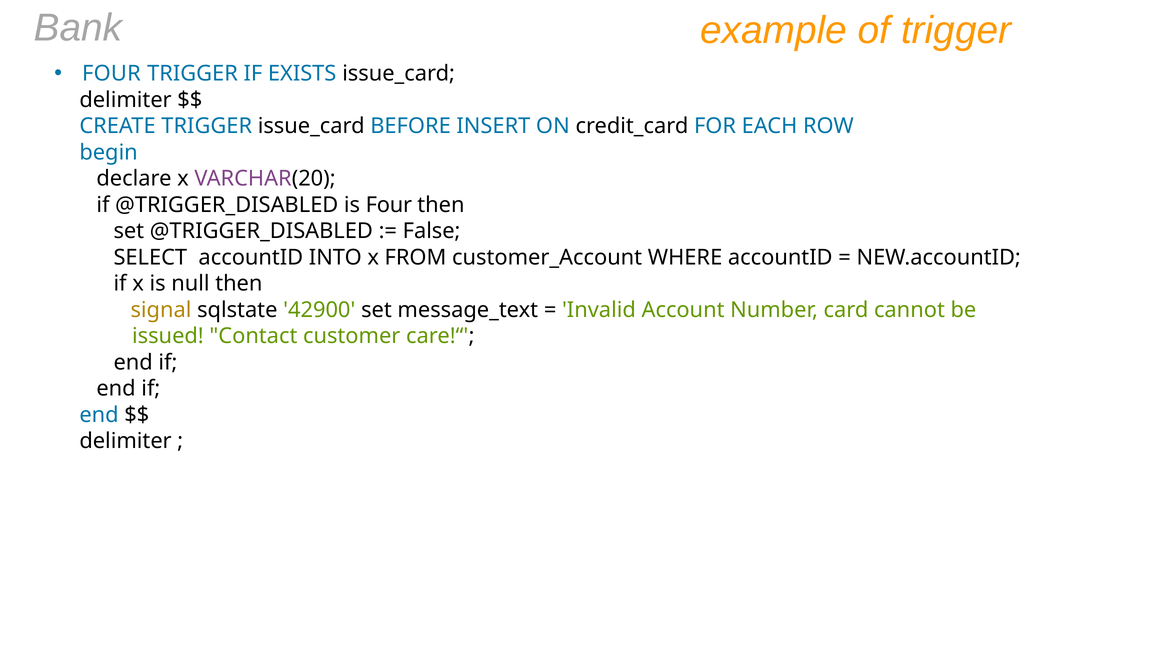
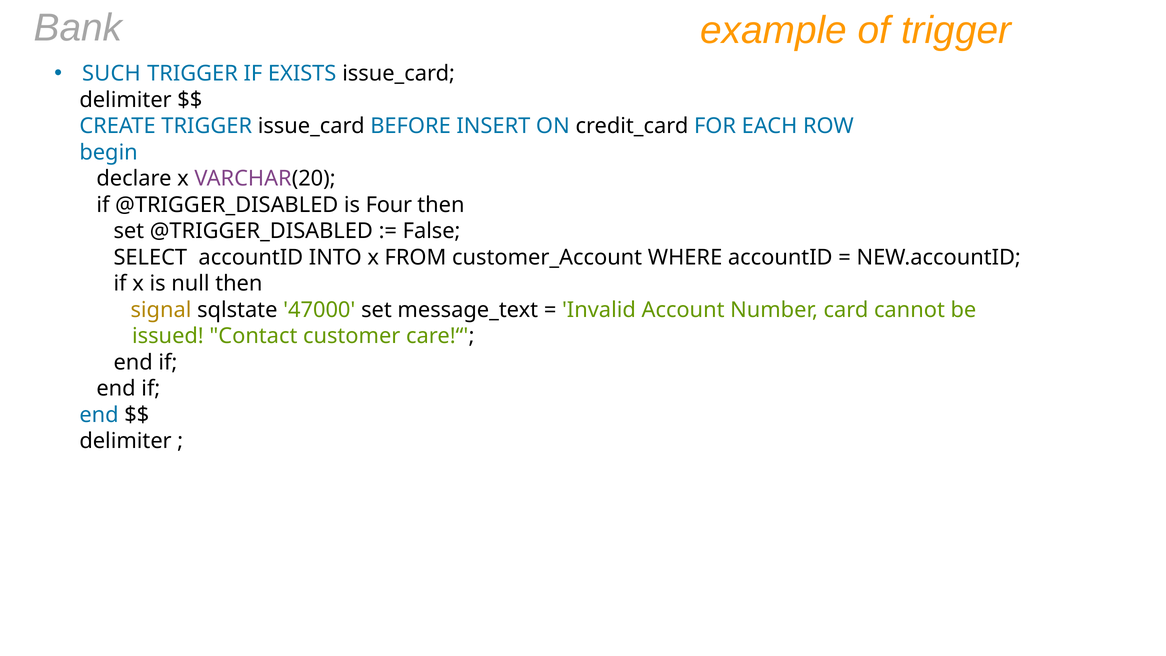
FOUR at (111, 74): FOUR -> SUCH
42900: 42900 -> 47000
